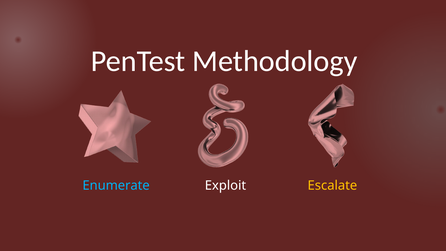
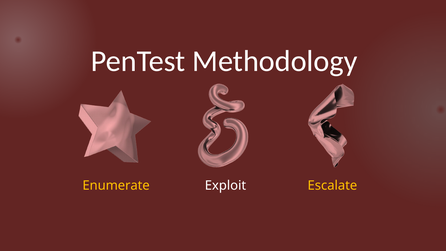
Enumerate colour: light blue -> yellow
